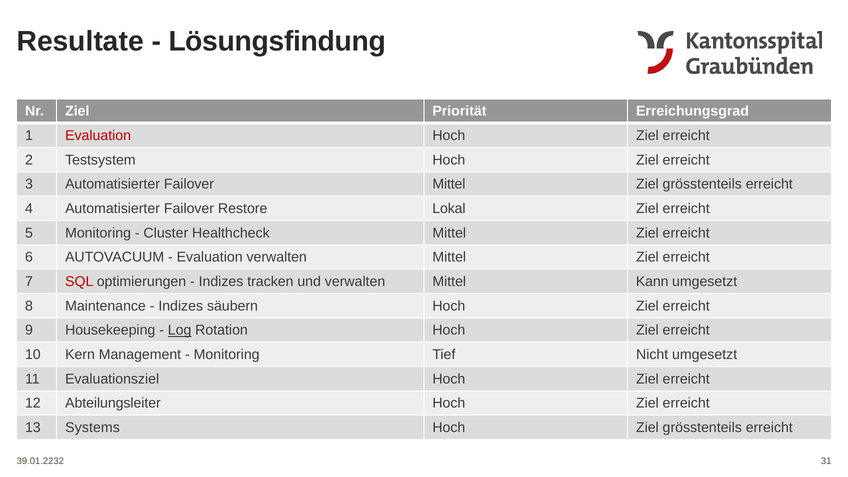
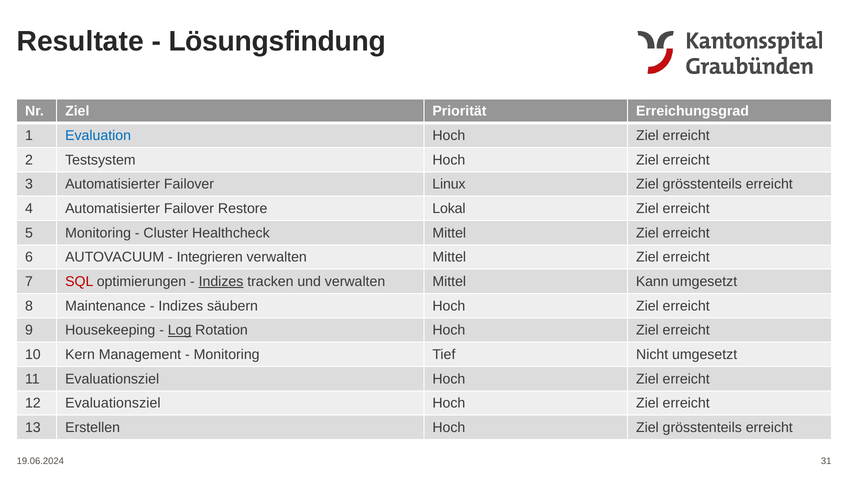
Evaluation at (98, 136) colour: red -> blue
Failover Mittel: Mittel -> Linux
Evaluation at (210, 257): Evaluation -> Integrieren
Indizes at (221, 282) underline: none -> present
12 Abteilungsleiter: Abteilungsleiter -> Evaluationsziel
Systems: Systems -> Erstellen
39.01.2232: 39.01.2232 -> 19.06.2024
